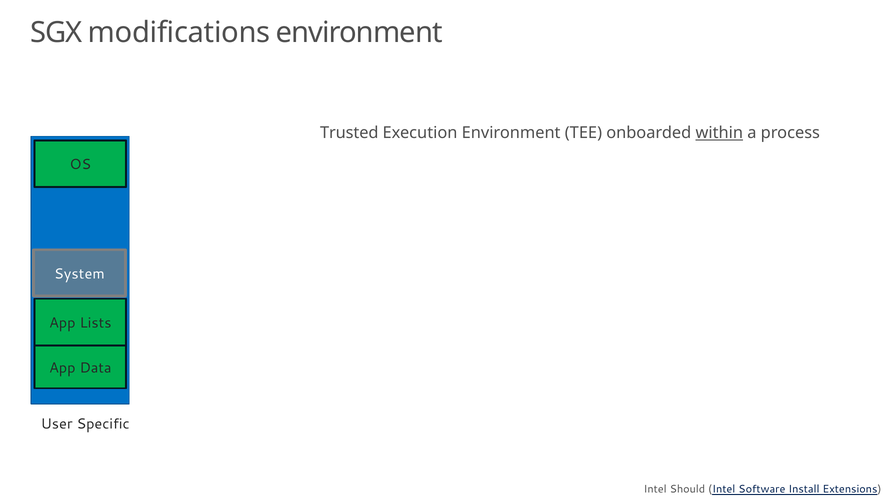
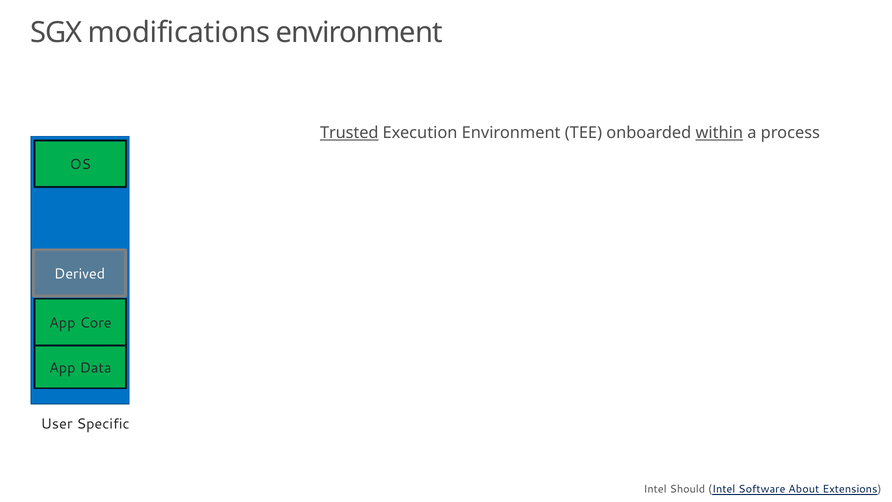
Trusted underline: none -> present
System: System -> Derived
Lists: Lists -> Core
Install: Install -> About
